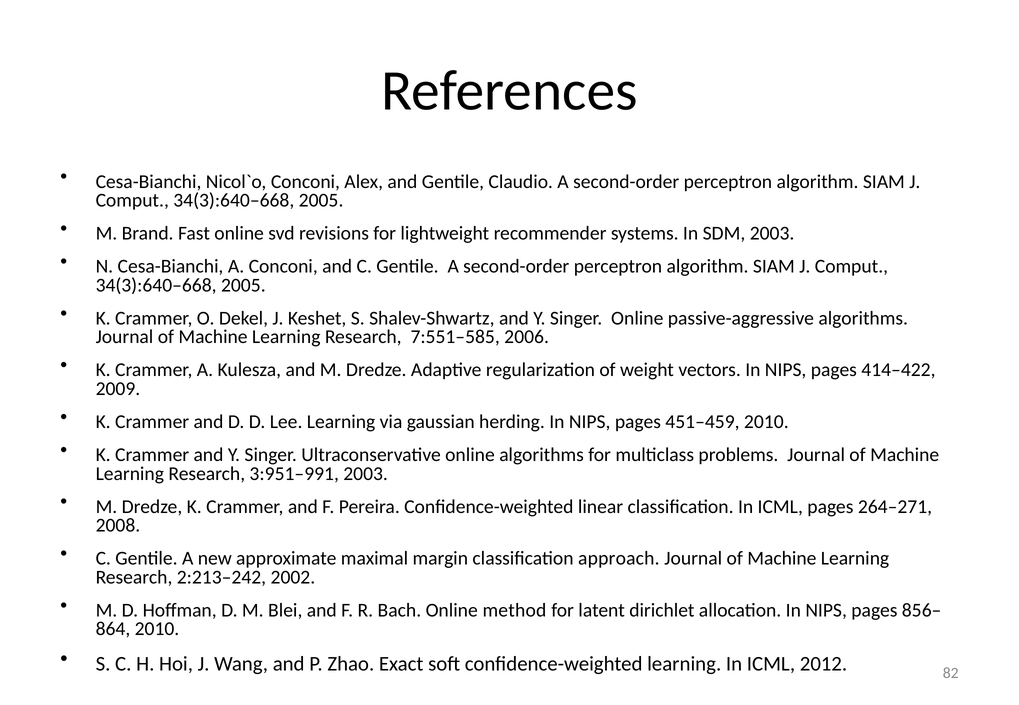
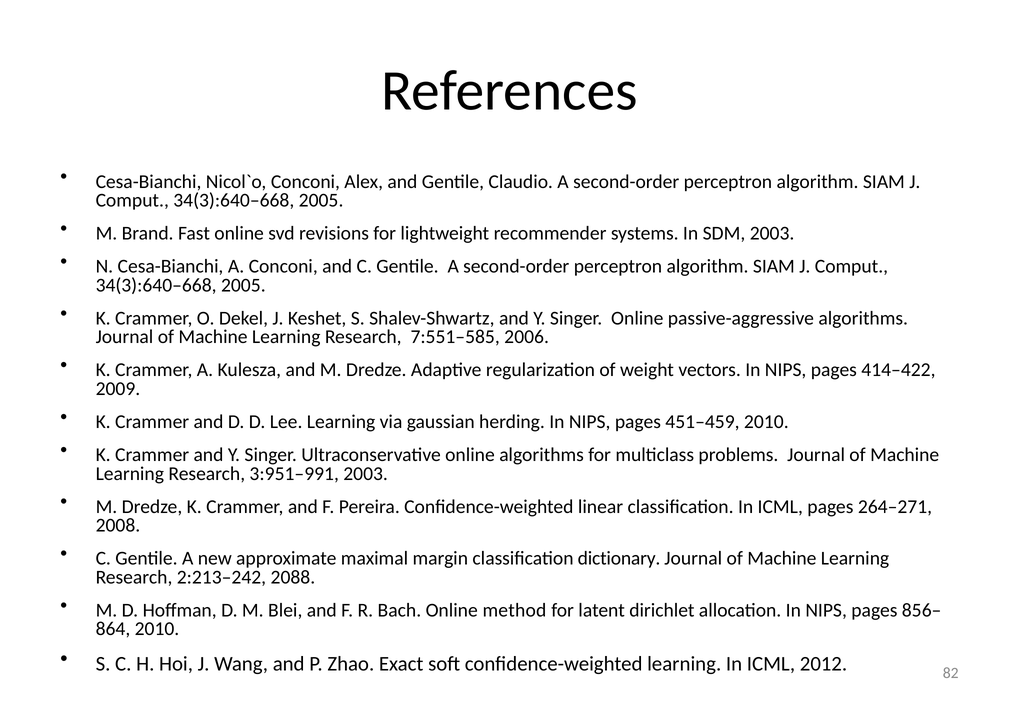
approach: approach -> dictionary
2002: 2002 -> 2088
